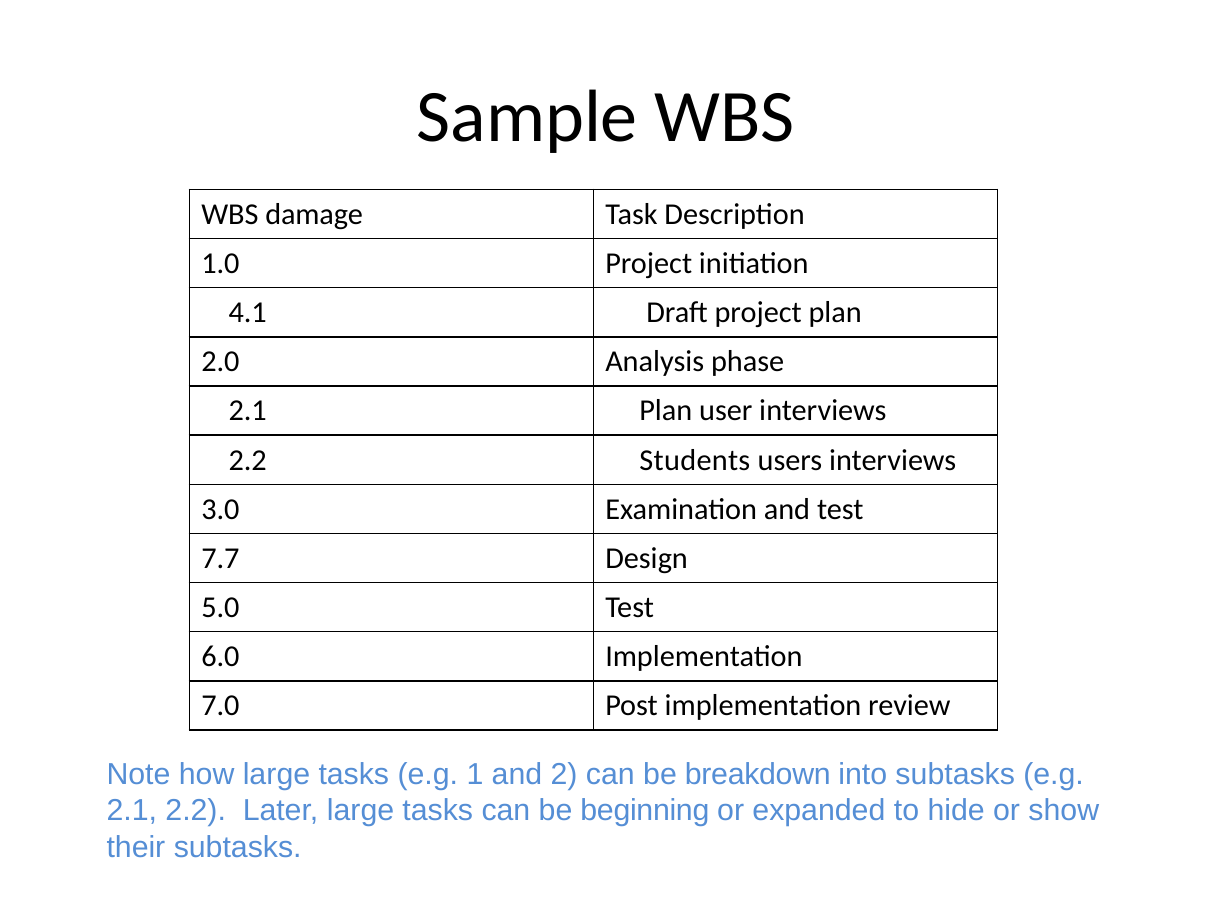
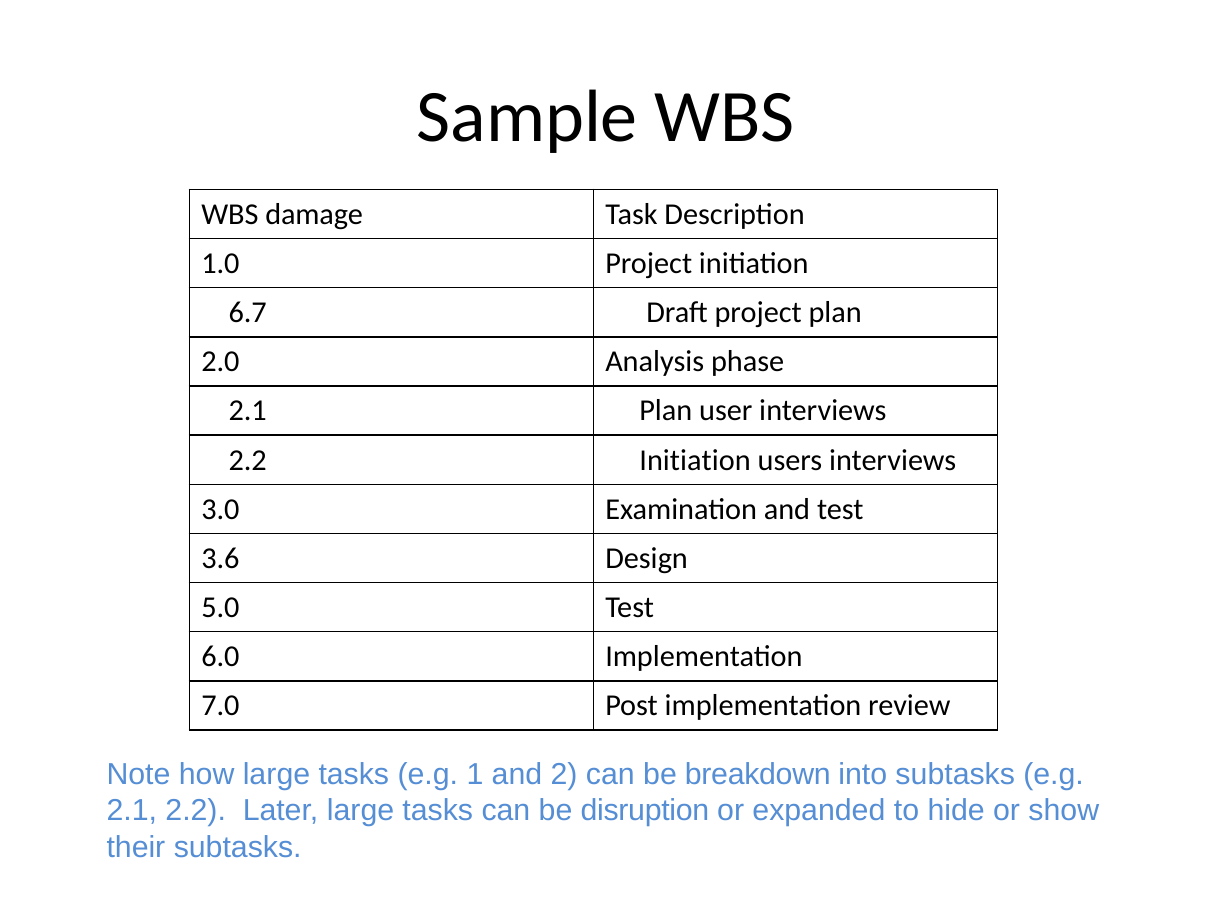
4.1: 4.1 -> 6.7
2.2 Students: Students -> Initiation
7.7: 7.7 -> 3.6
beginning: beginning -> disruption
